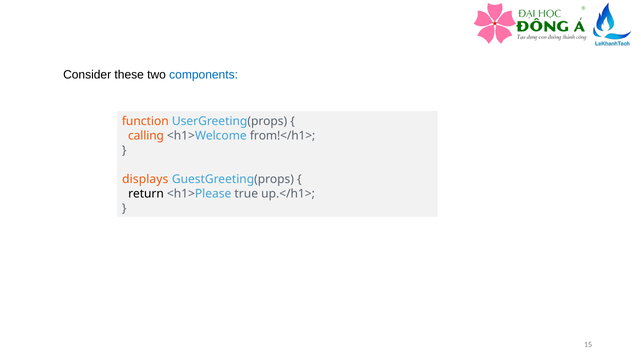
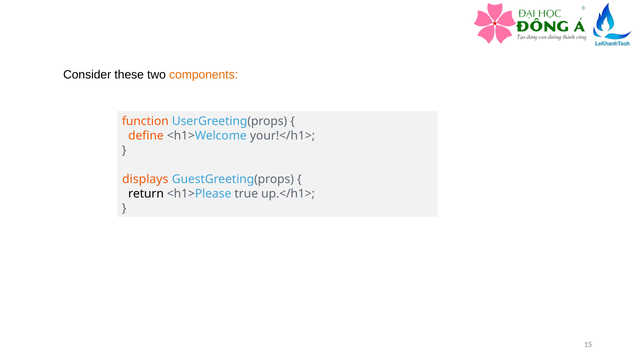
components colour: blue -> orange
calling: calling -> define
from!</h1>: from!</h1> -> your!</h1>
